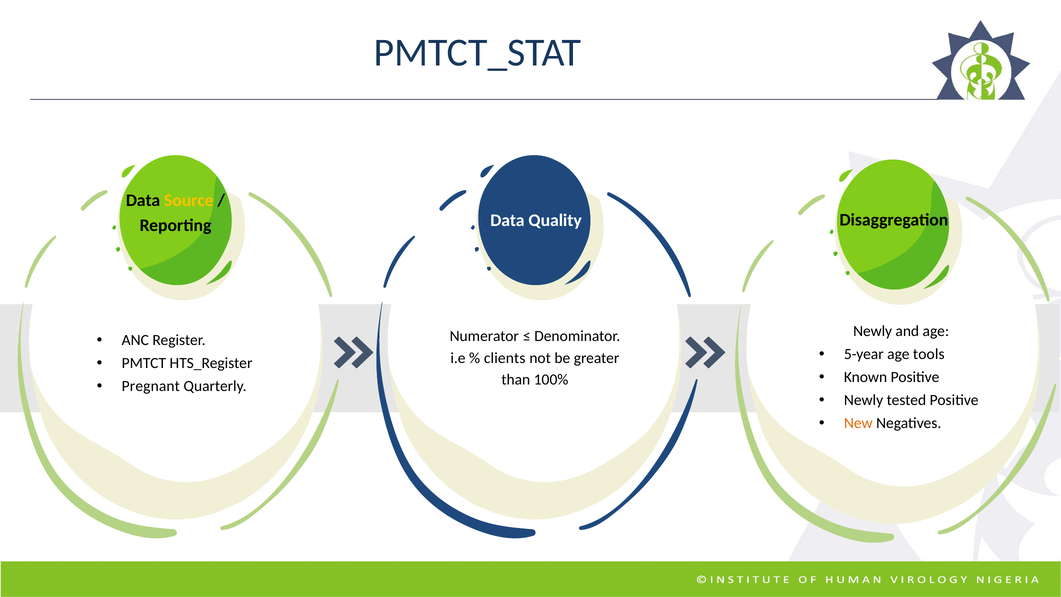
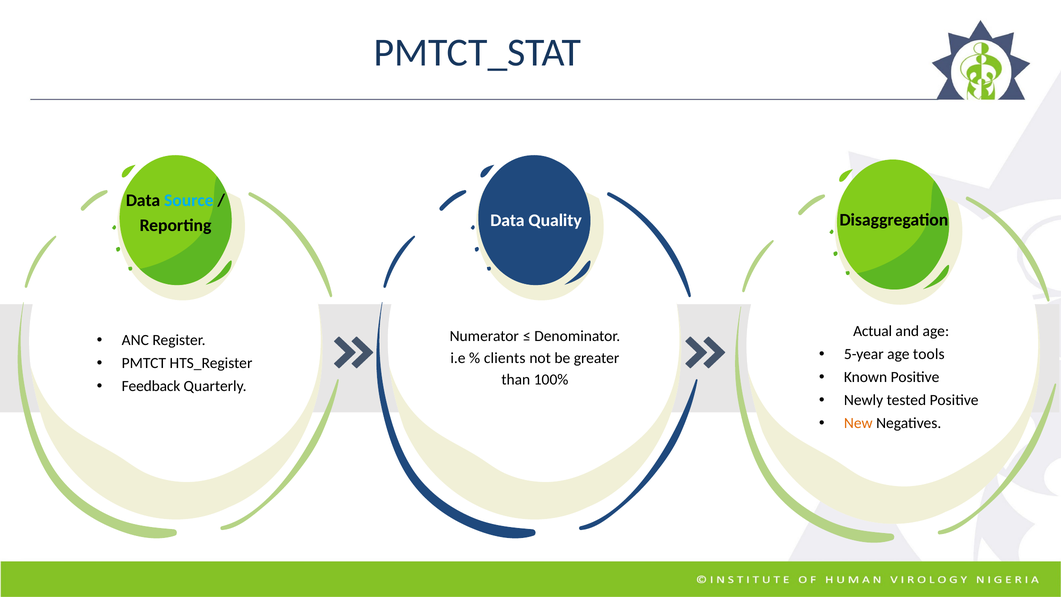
Source colour: yellow -> light blue
Newly at (873, 331): Newly -> Actual
Pregnant: Pregnant -> Feedback
